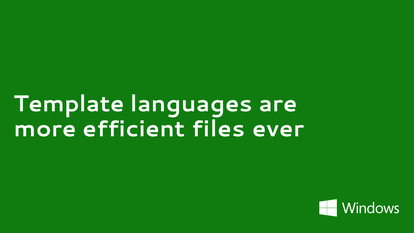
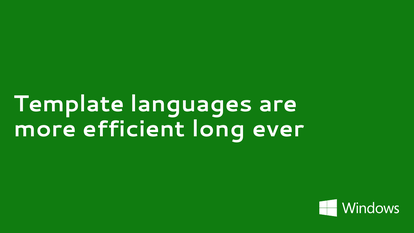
files: files -> long
